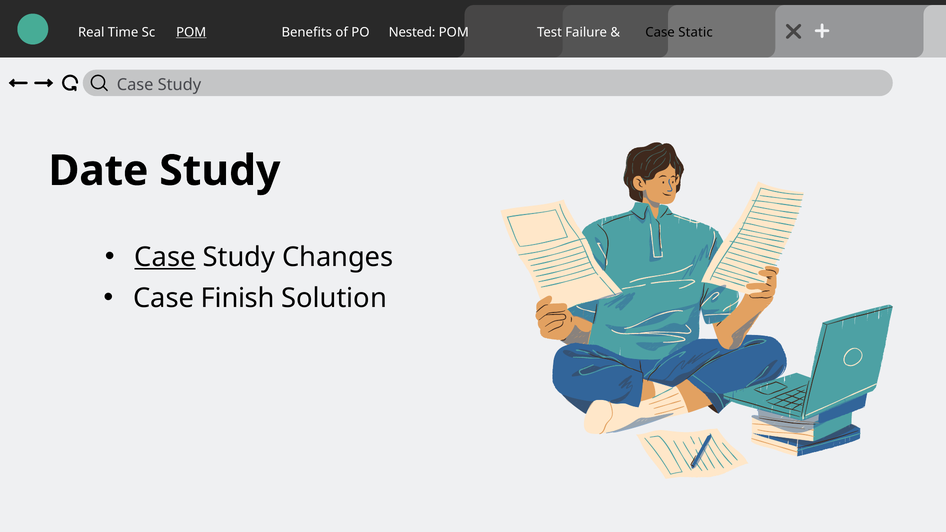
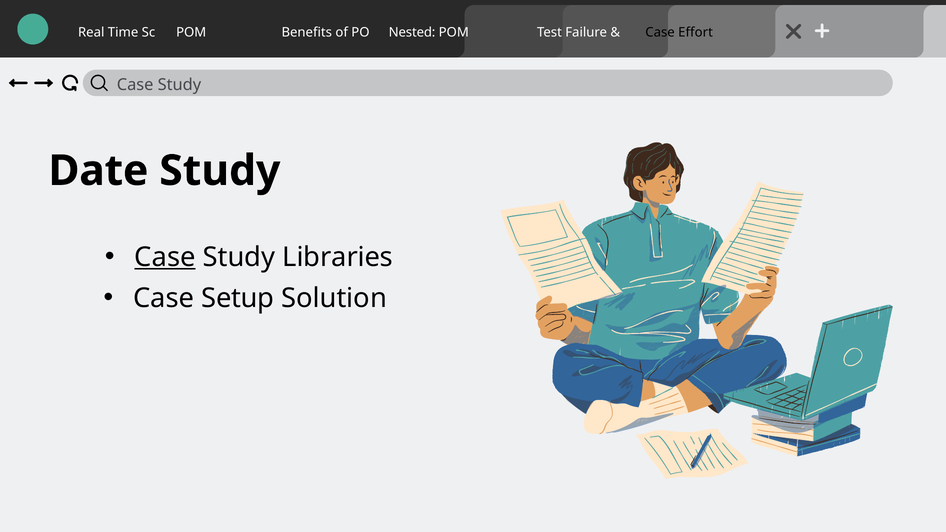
POM at (191, 32) underline: present -> none
Static: Static -> Effort
Changes: Changes -> Libraries
Finish: Finish -> Setup
